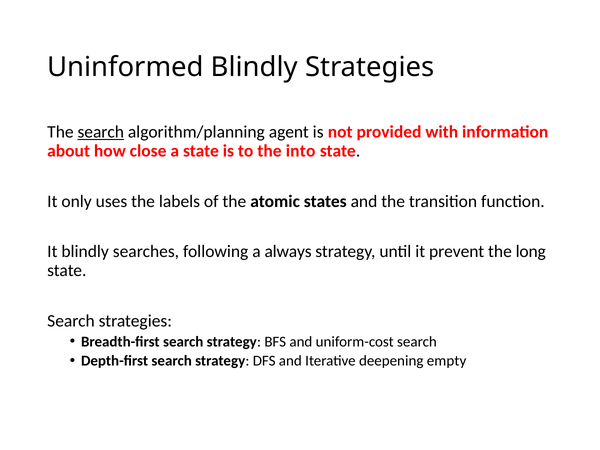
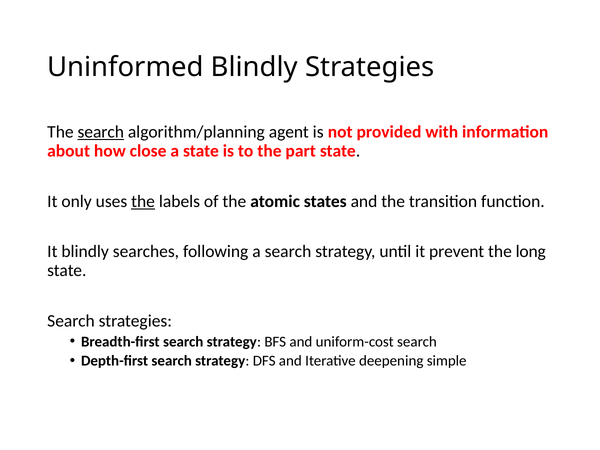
into: into -> part
the at (143, 201) underline: none -> present
a always: always -> search
empty: empty -> simple
